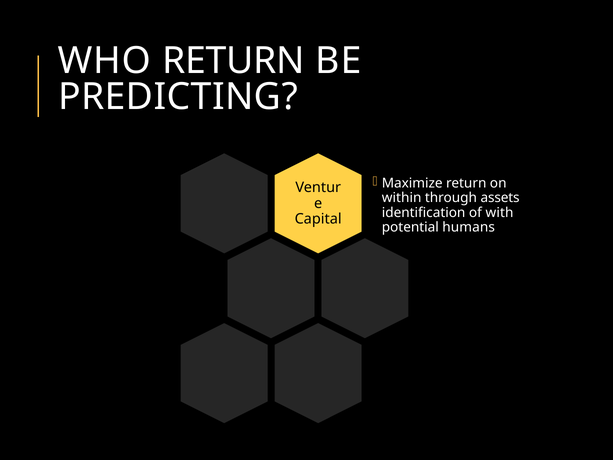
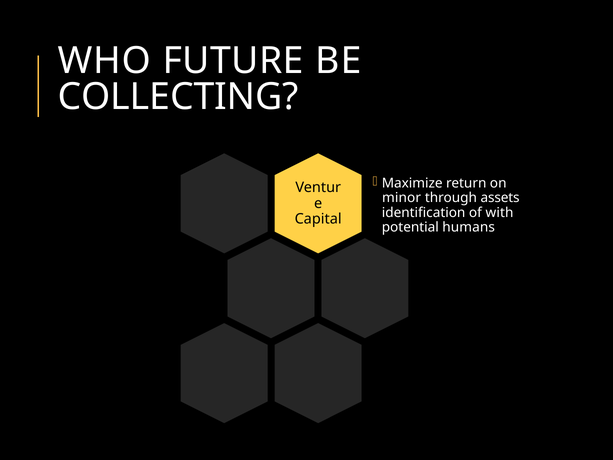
WHO RETURN: RETURN -> FUTURE
PREDICTING: PREDICTING -> COLLECTING
within: within -> minor
